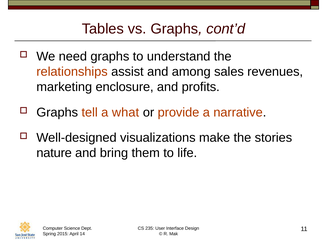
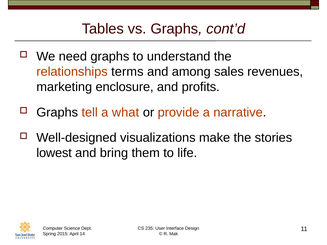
assist: assist -> terms
nature: nature -> lowest
